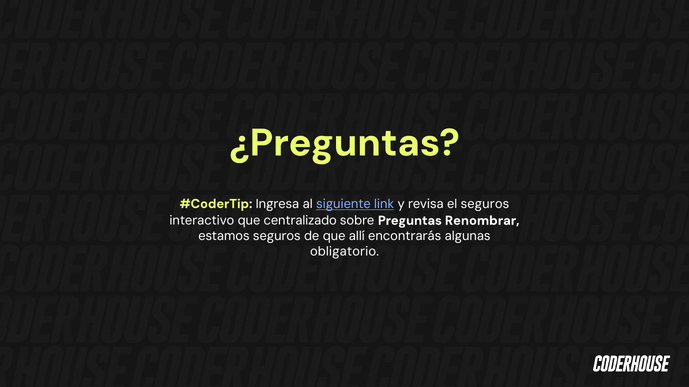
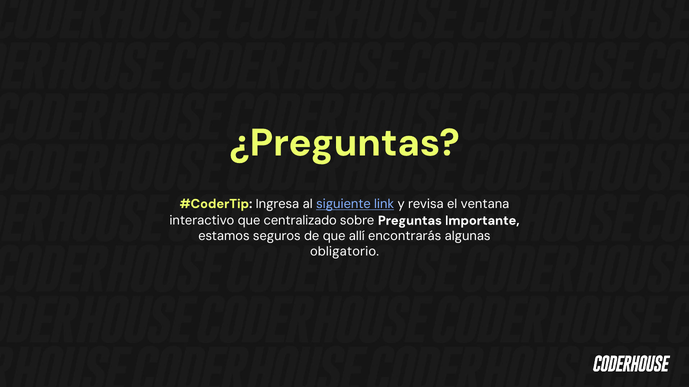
el seguros: seguros -> ventana
Renombrar: Renombrar -> Importante
